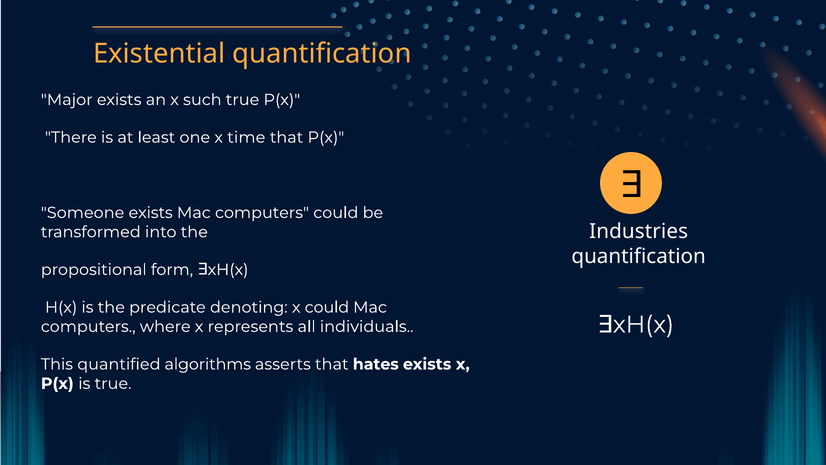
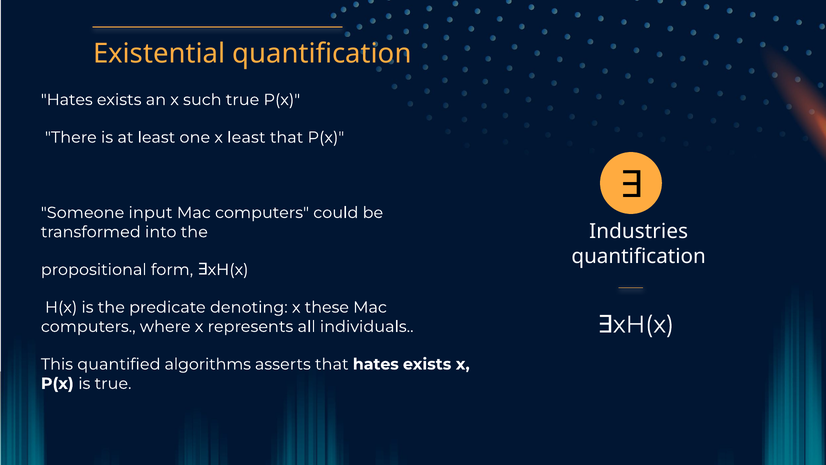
Major at (67, 100): Major -> Hates
x time: time -> least
Someone exists: exists -> input
x could: could -> these
